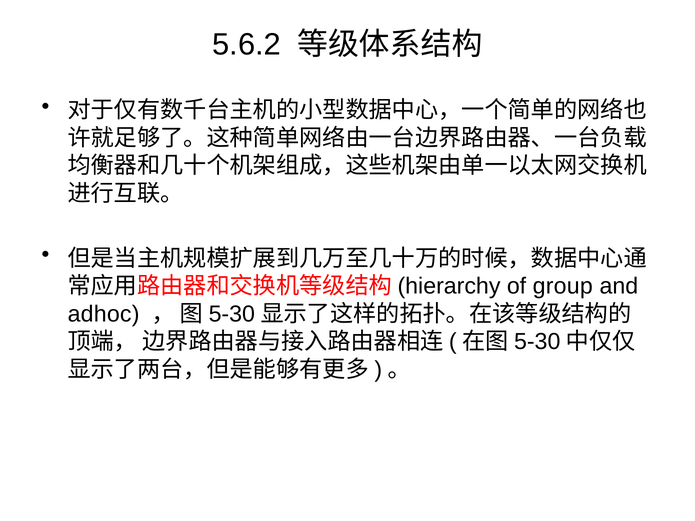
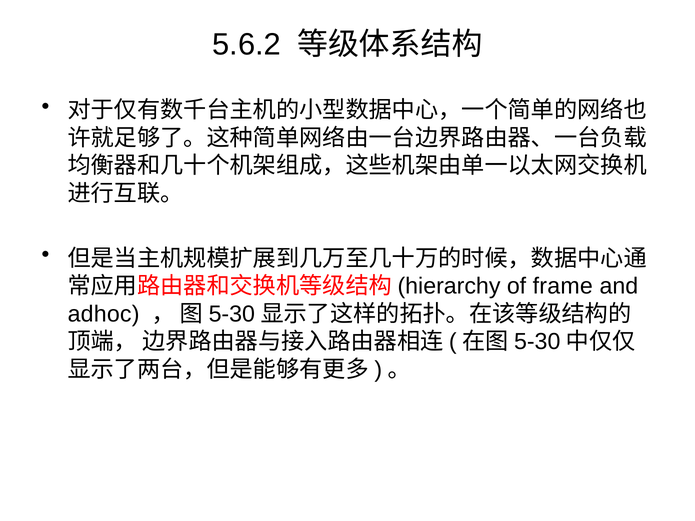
group: group -> frame
